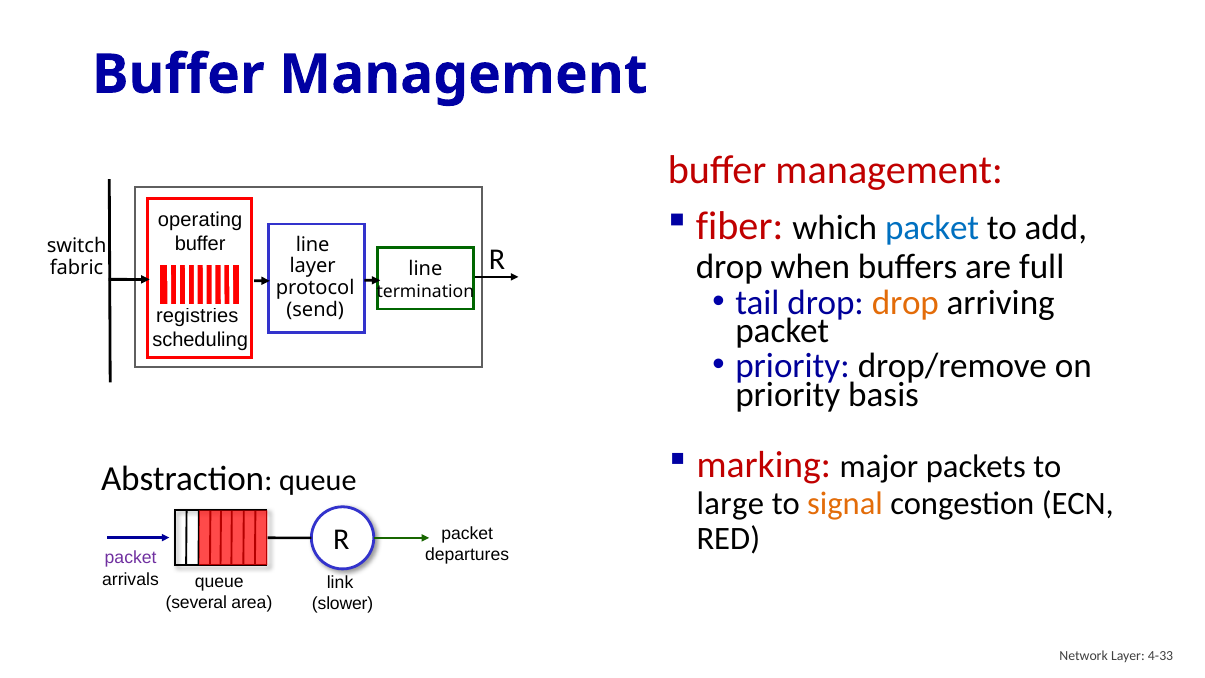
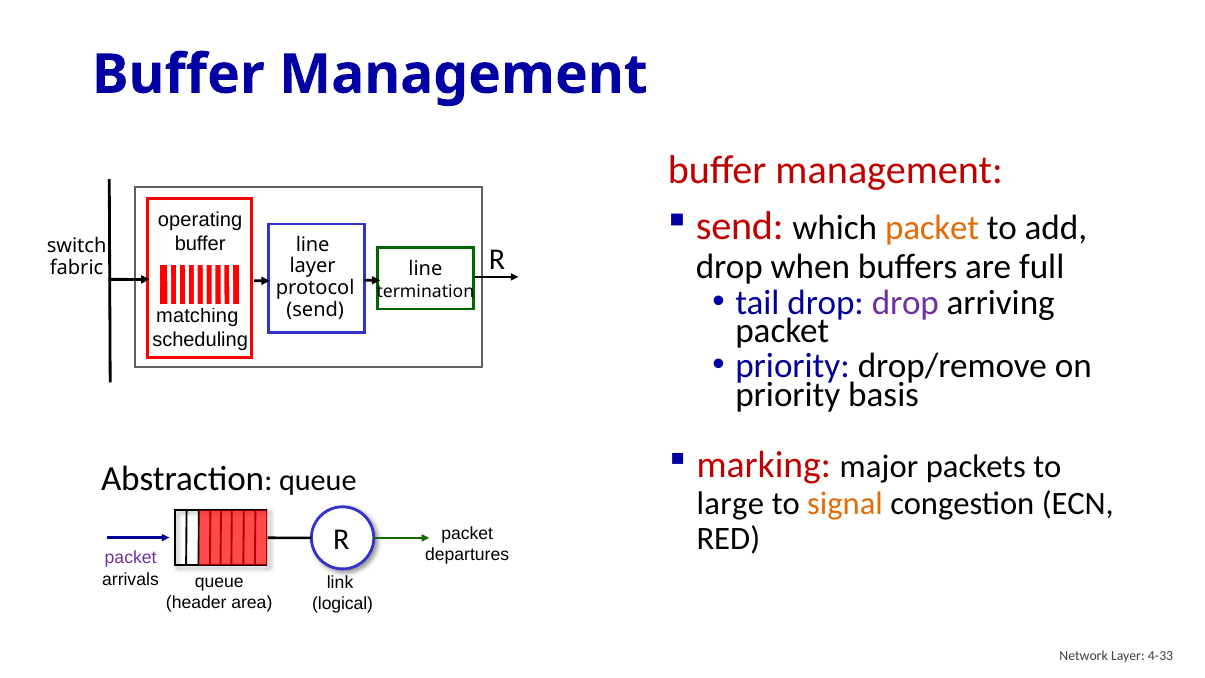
fiber at (740, 227): fiber -> send
packet at (932, 228) colour: blue -> orange
drop at (905, 303) colour: orange -> purple
registries: registries -> matching
several: several -> header
slower: slower -> logical
